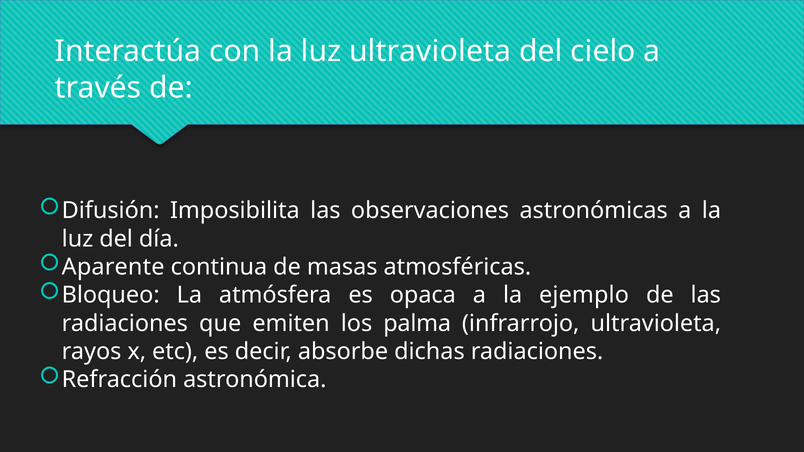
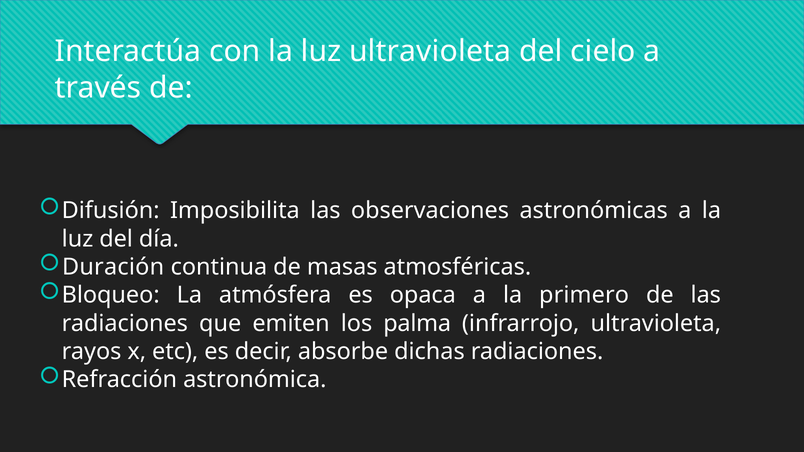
Aparente: Aparente -> Duración
ejemplo: ejemplo -> primero
